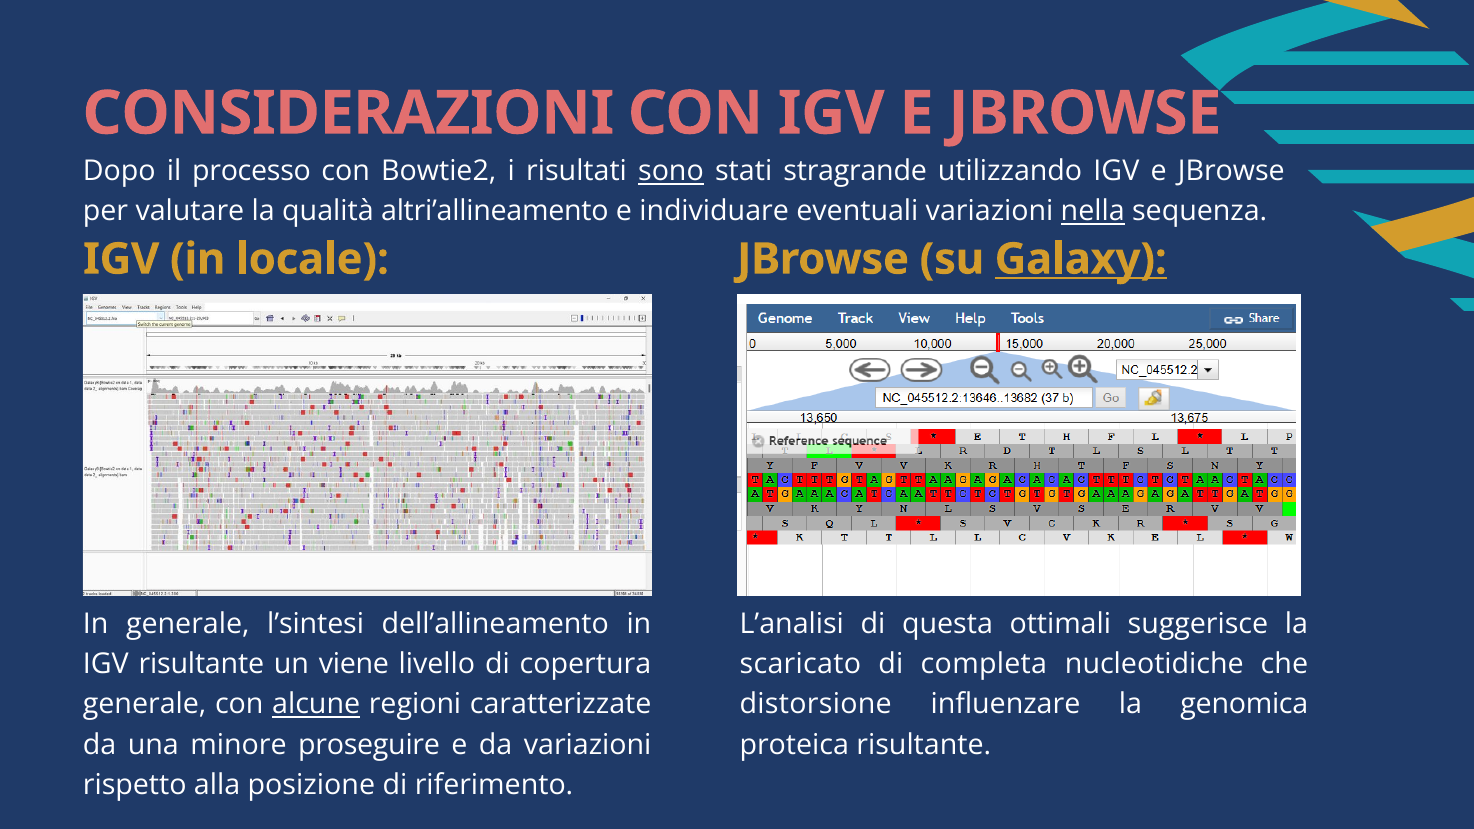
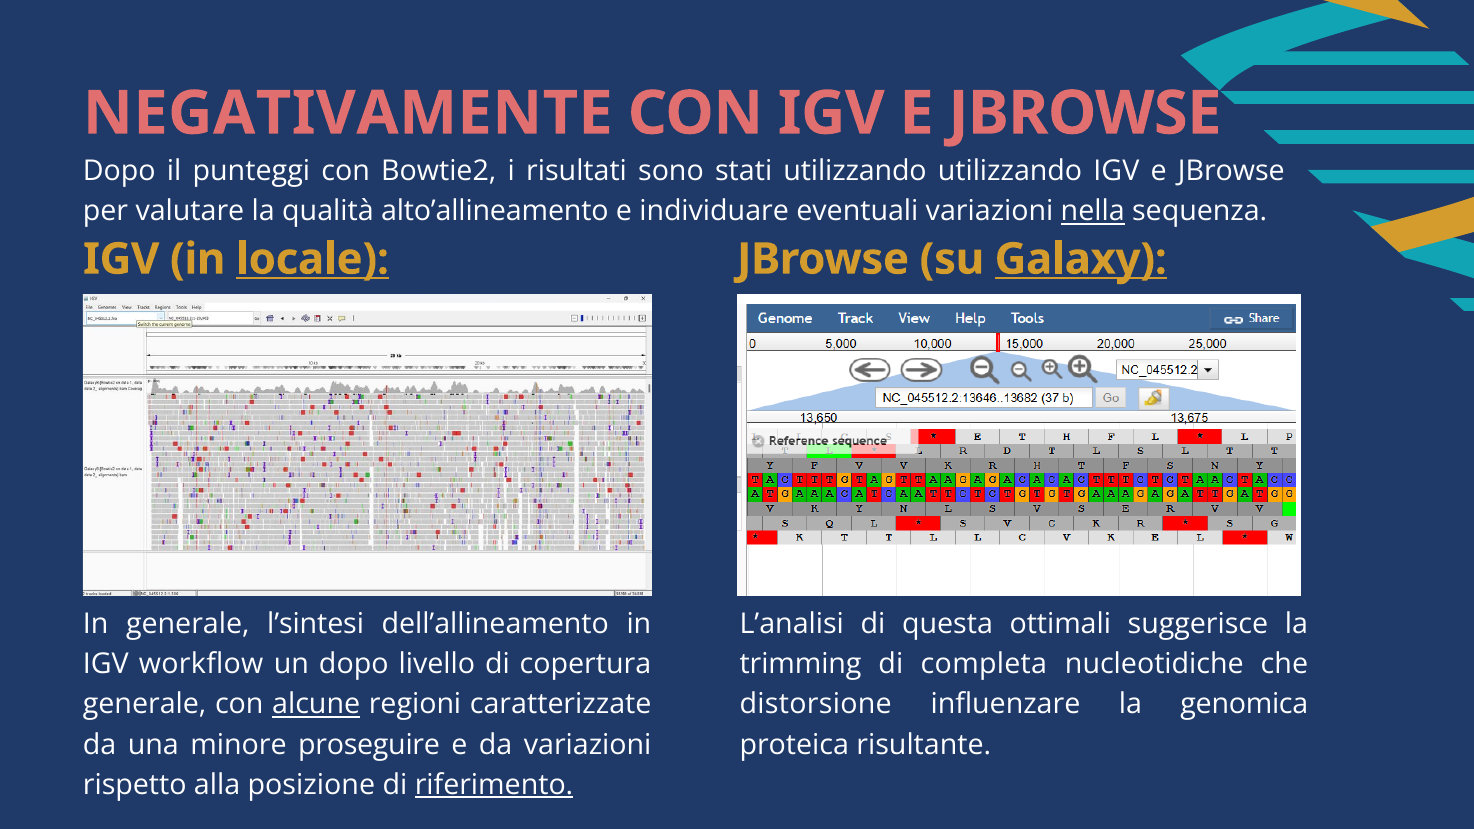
CONSIDERAZIONI: CONSIDERAZIONI -> NEGATIVAMENTE
processo: processo -> punteggi
sono underline: present -> none
stati stragrande: stragrande -> utilizzando
altri’allineamento: altri’allineamento -> alto’allineamento
locale underline: none -> present
scaricato: scaricato -> trimming
IGV risultante: risultante -> workflow
un viene: viene -> dopo
riferimento underline: none -> present
